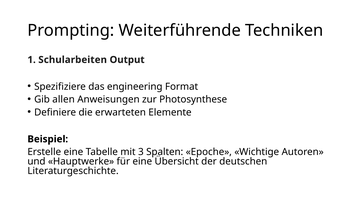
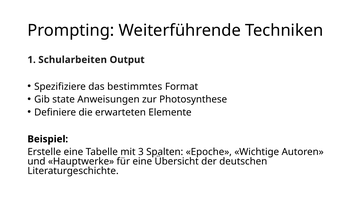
engineering: engineering -> bestimmtes
allen: allen -> state
